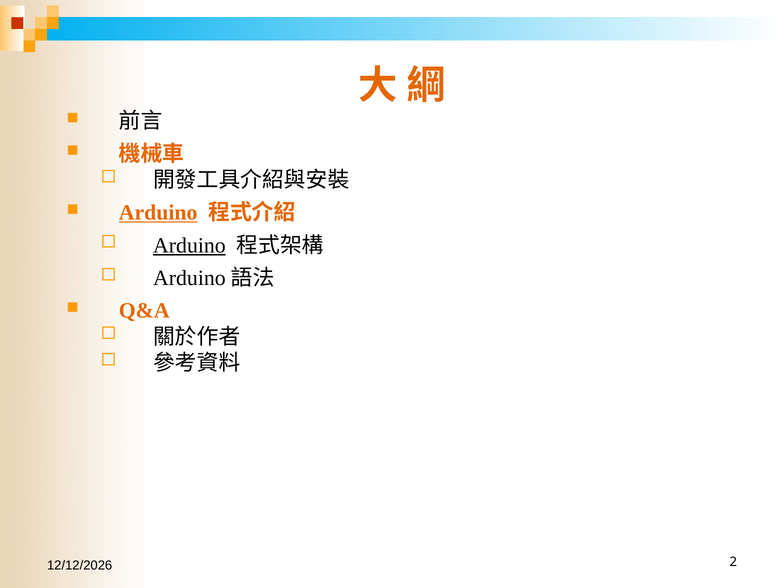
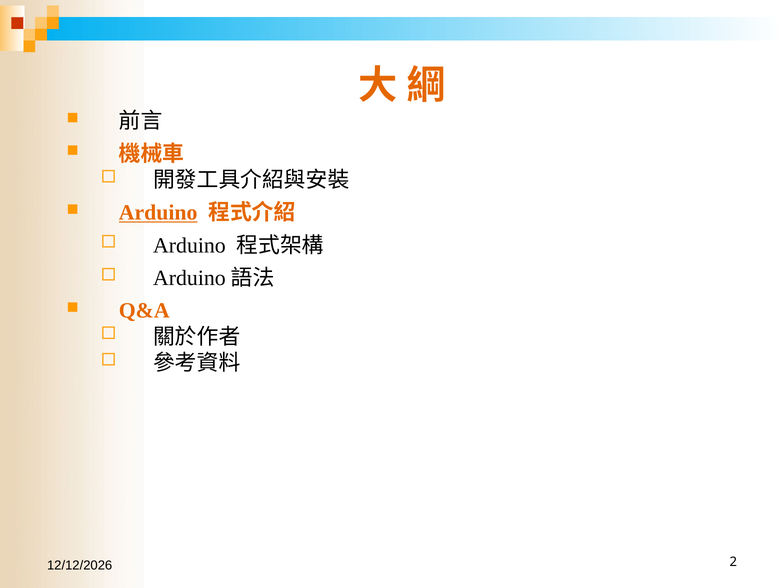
Arduino at (189, 245) underline: present -> none
